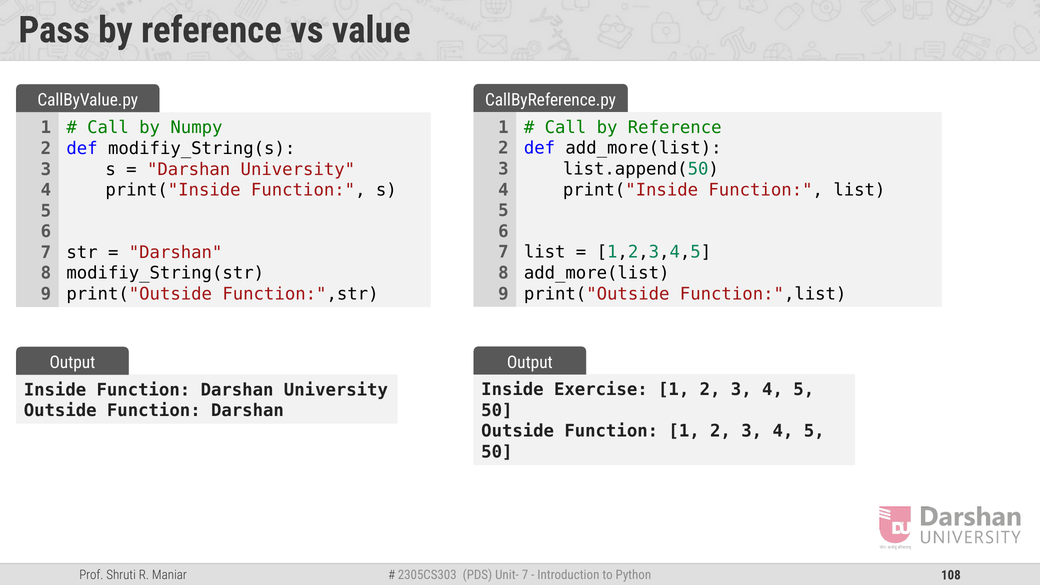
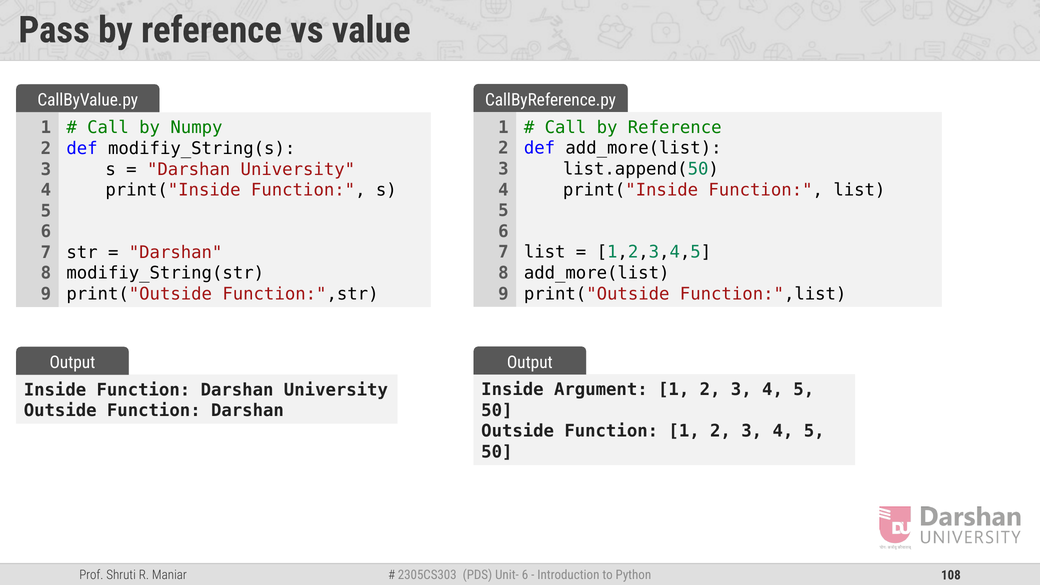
Exercise: Exercise -> Argument
7 at (525, 575): 7 -> 6
